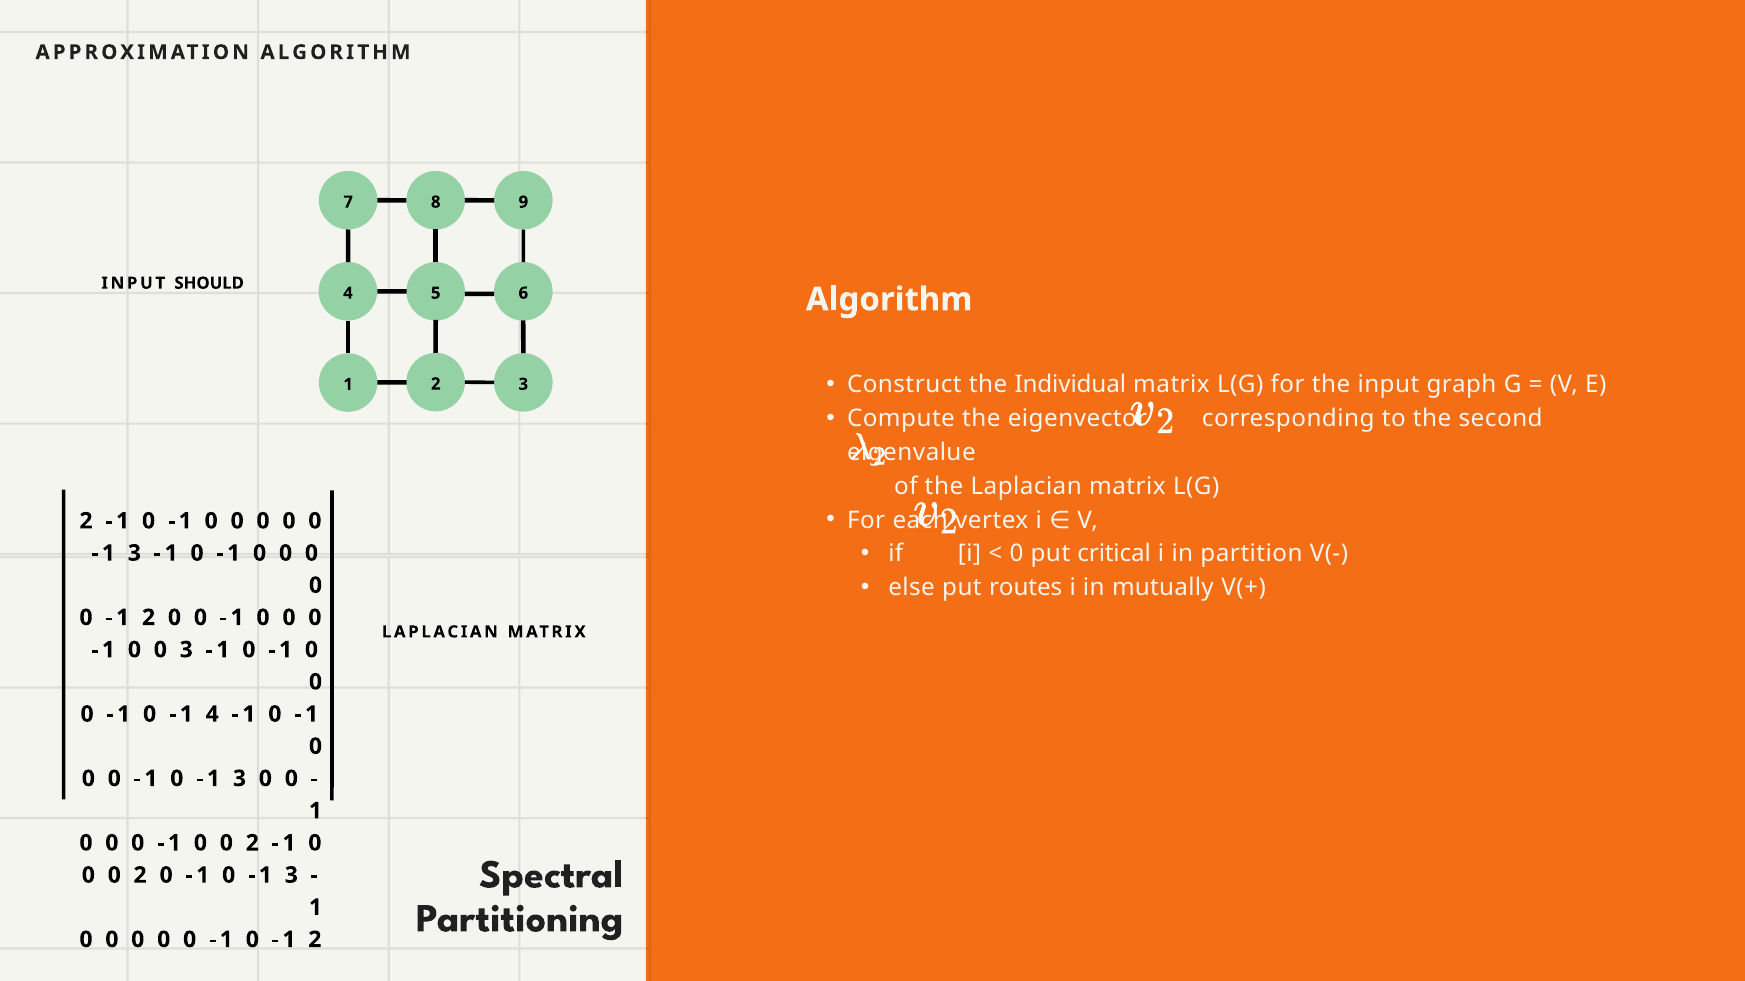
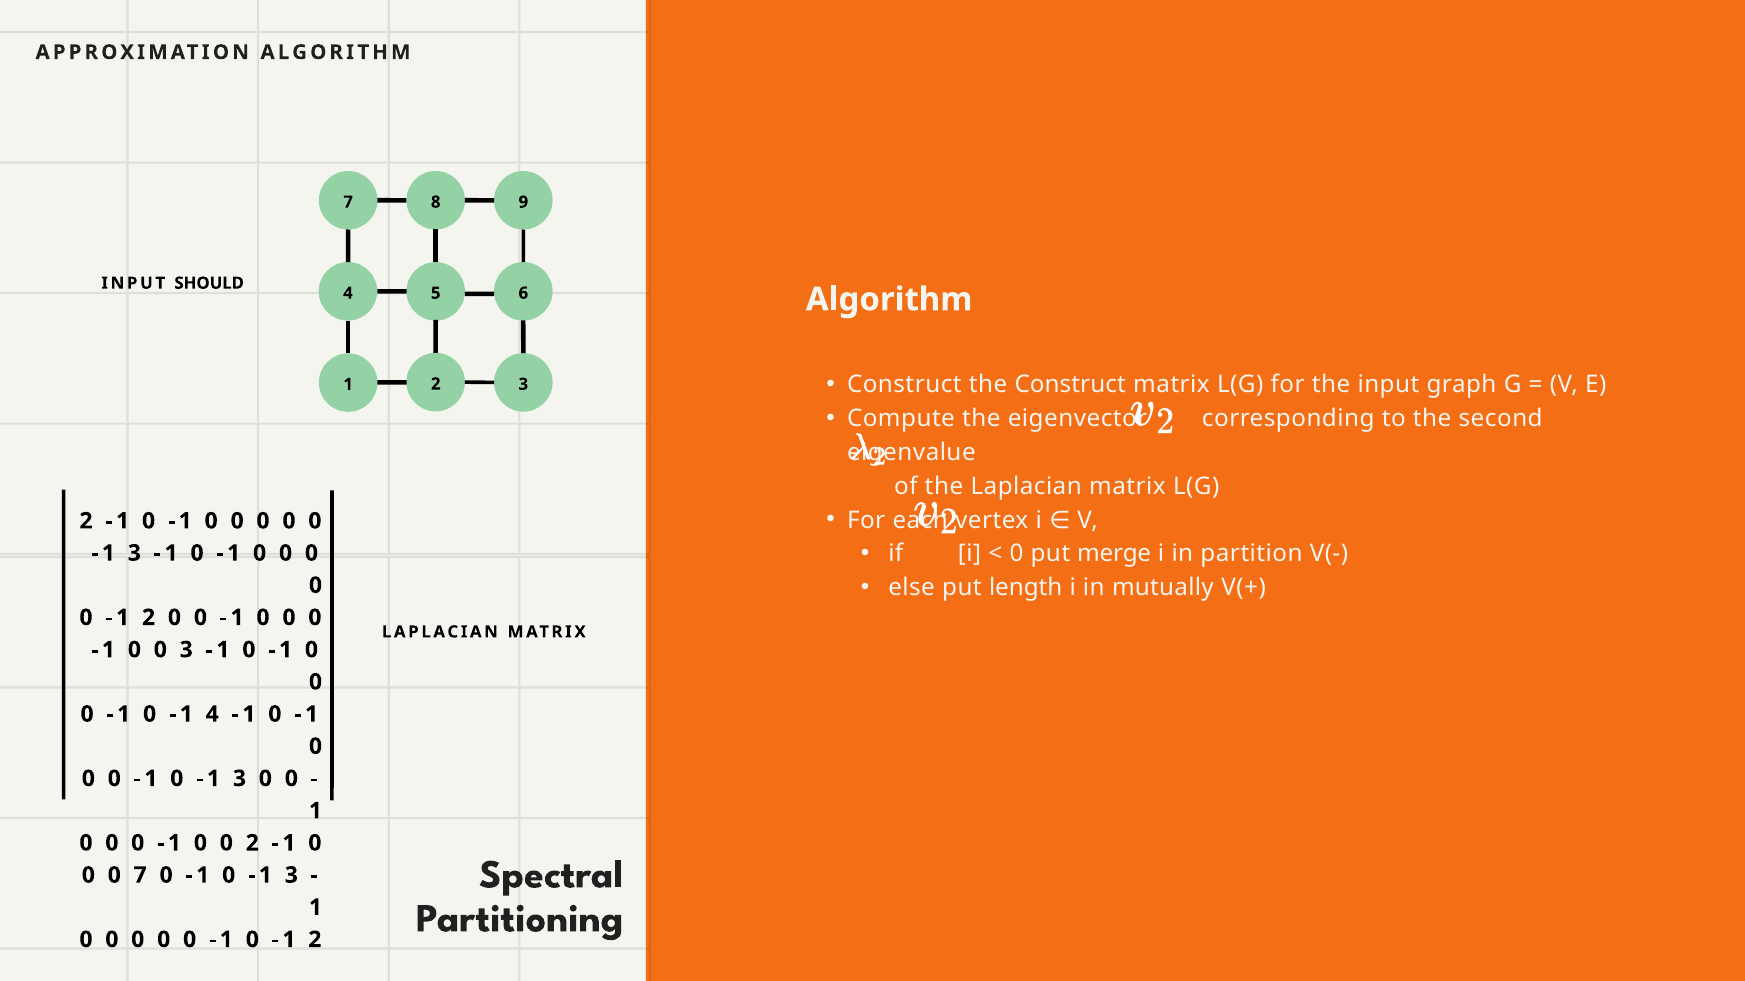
the Individual: Individual -> Construct
critical: critical -> merge
routes: routes -> length
2 at (140, 876): 2 -> 7
